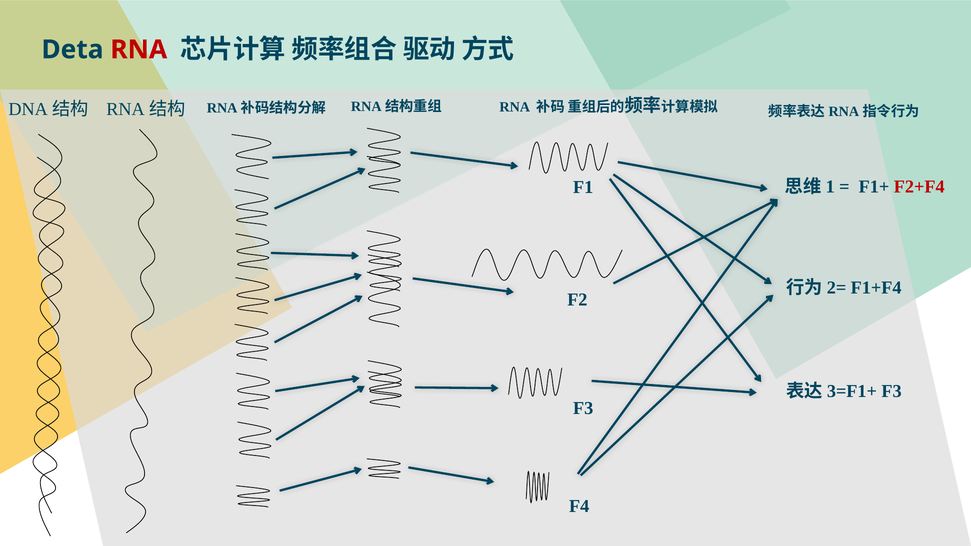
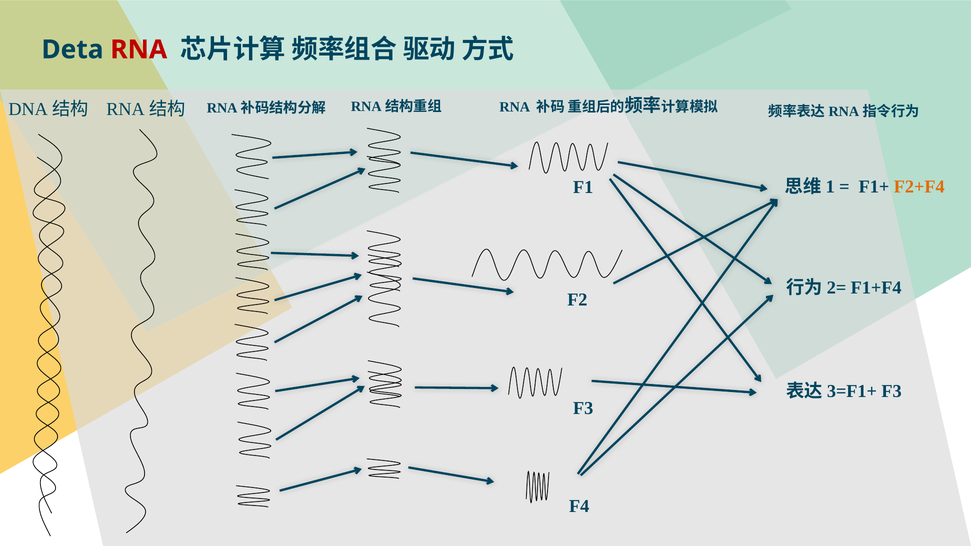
F2+F4 colour: red -> orange
